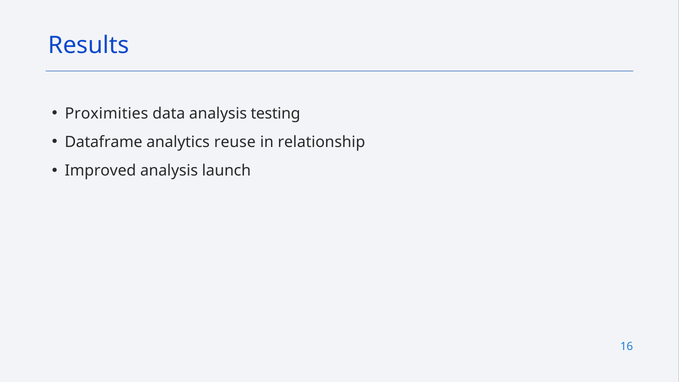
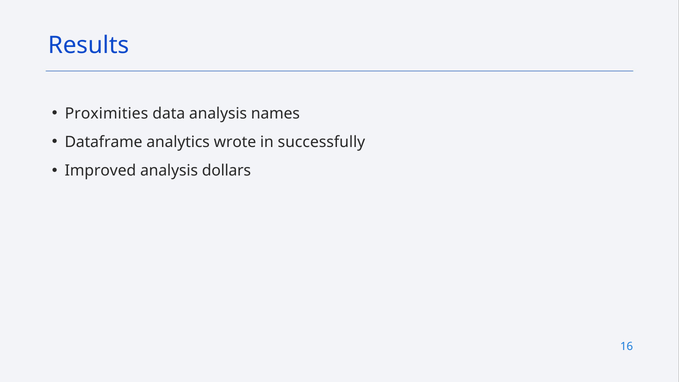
testing: testing -> names
reuse: reuse -> wrote
relationship: relationship -> successfully
launch: launch -> dollars
